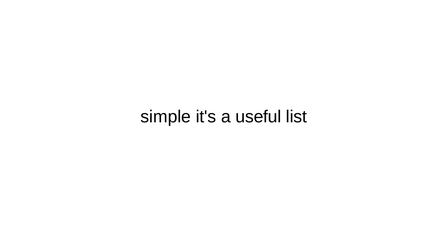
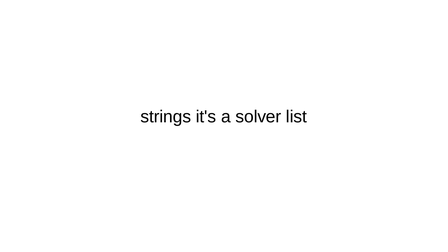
simple: simple -> strings
useful: useful -> solver
